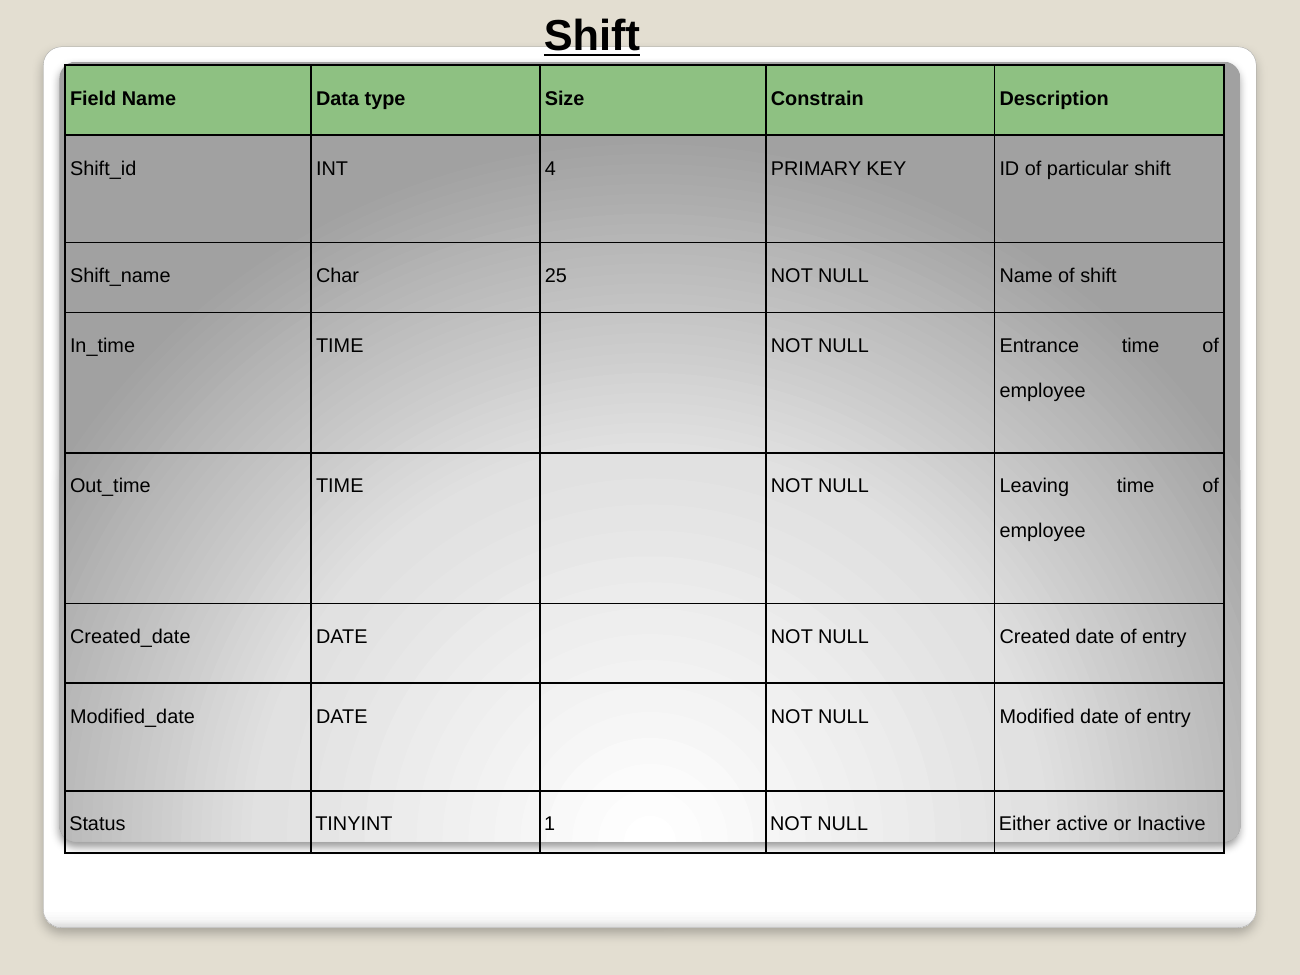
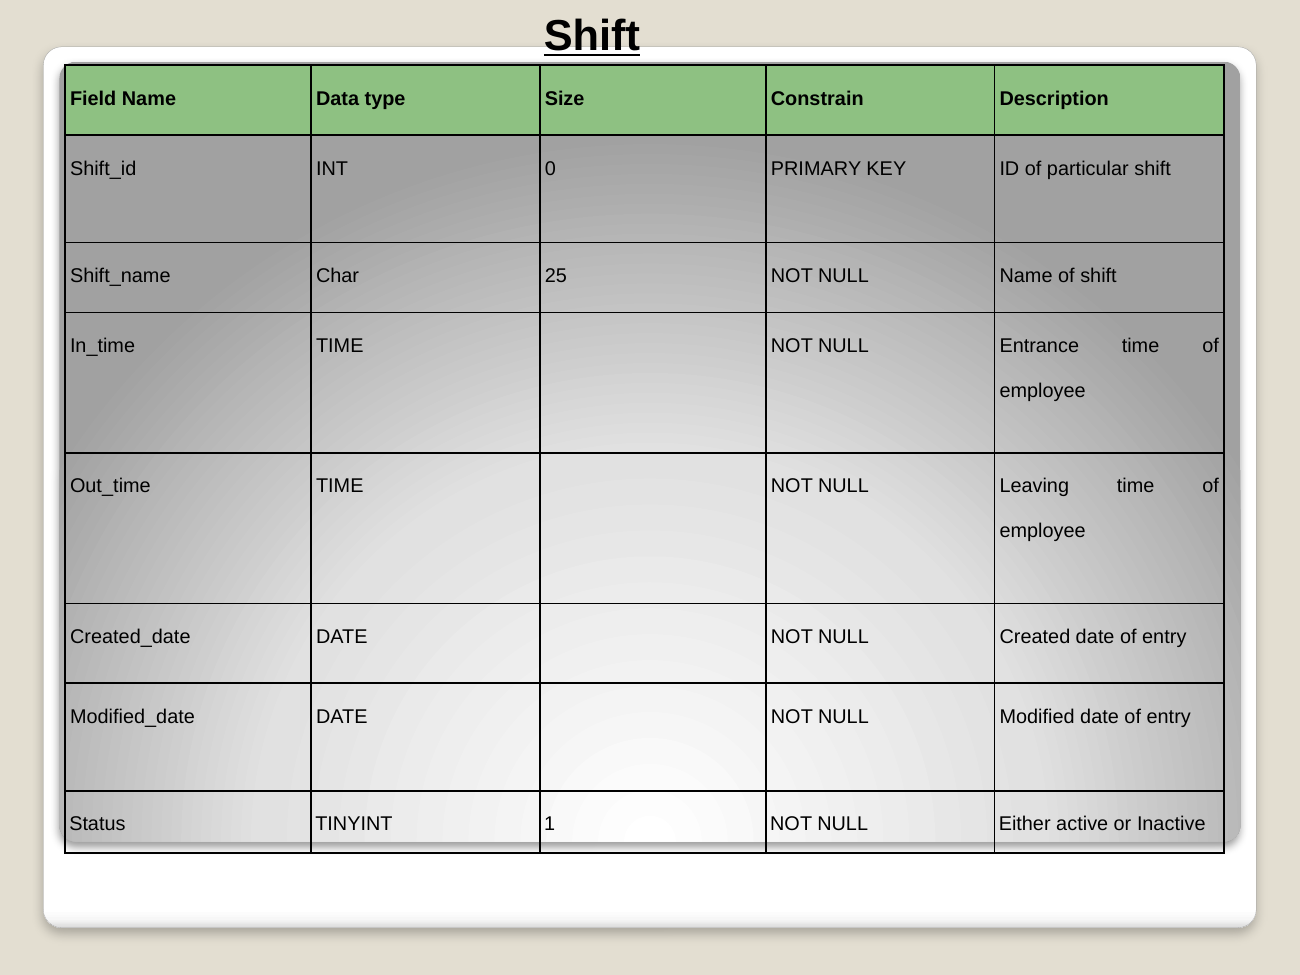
4: 4 -> 0
